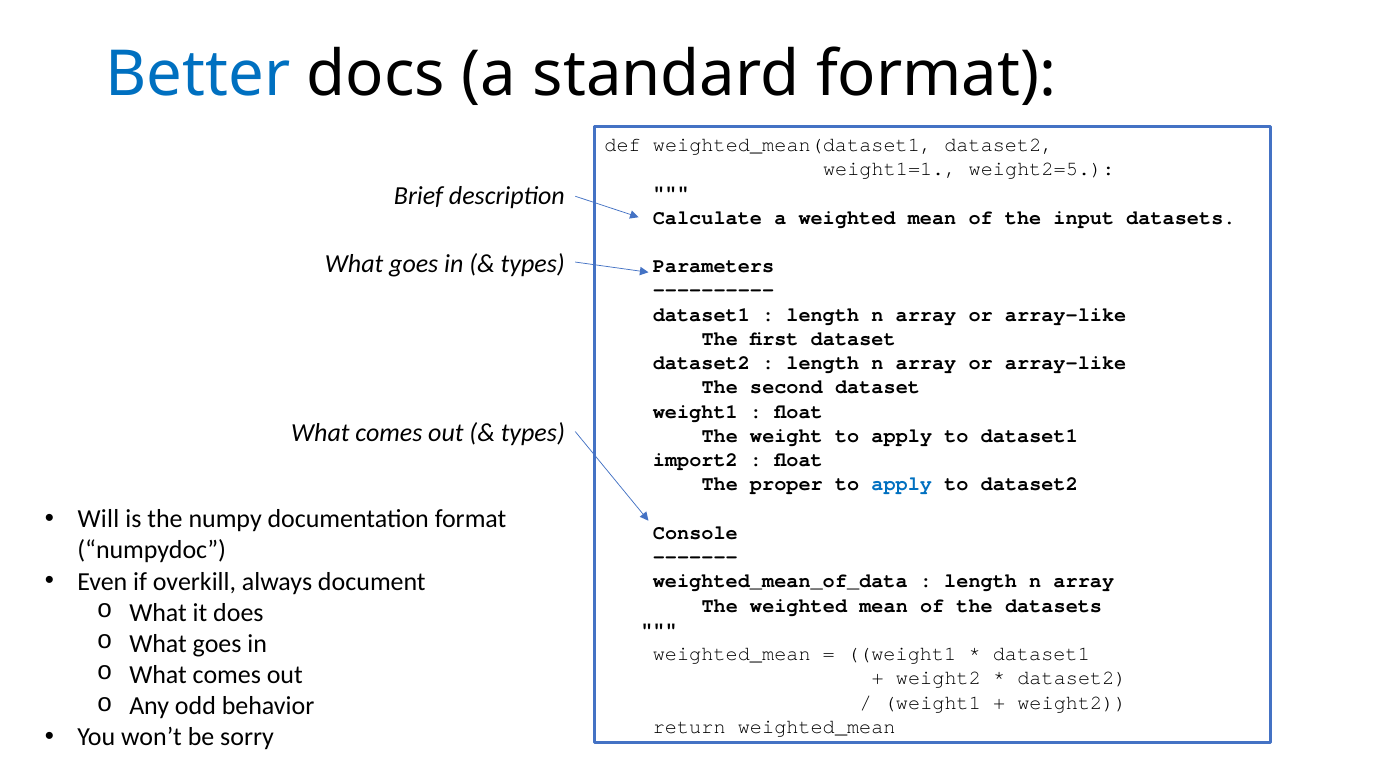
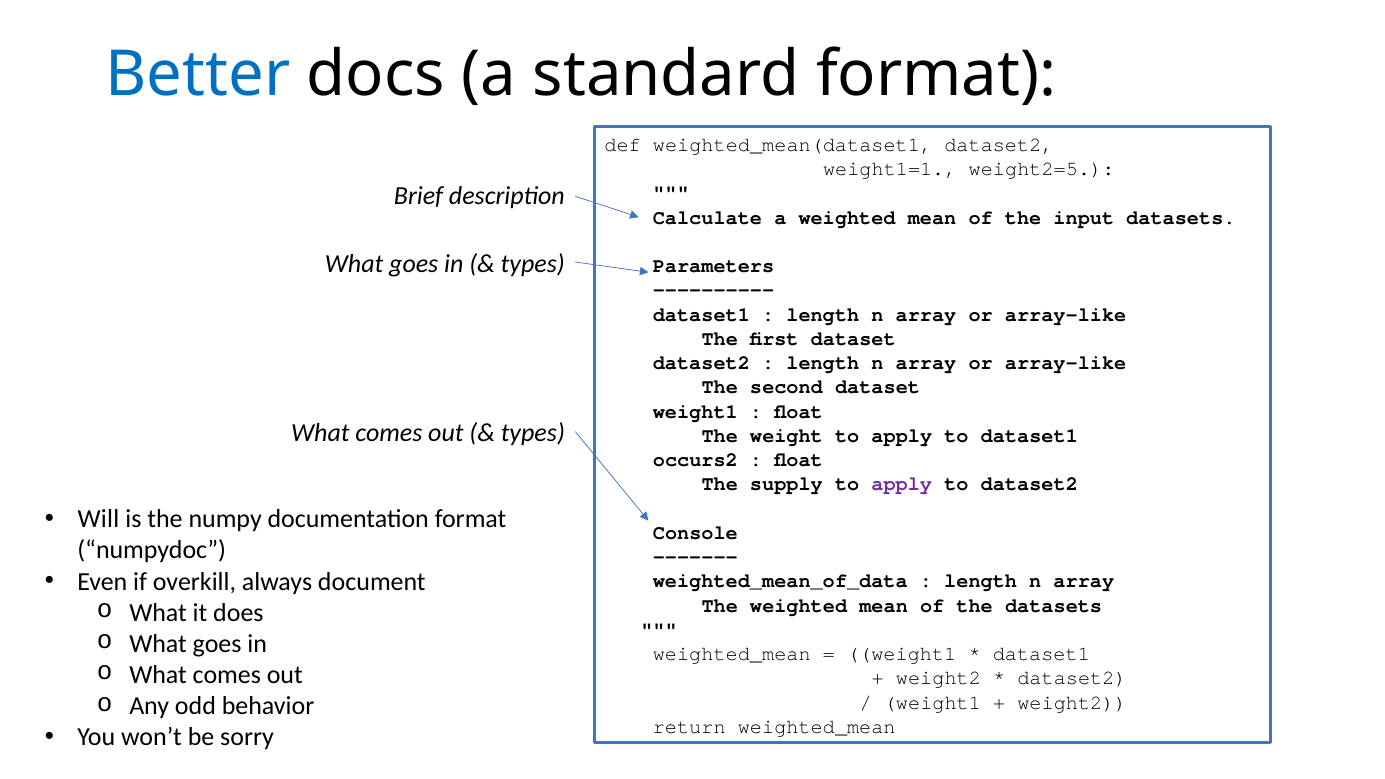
import2: import2 -> occurs2
proper: proper -> supply
apply at (902, 484) colour: blue -> purple
